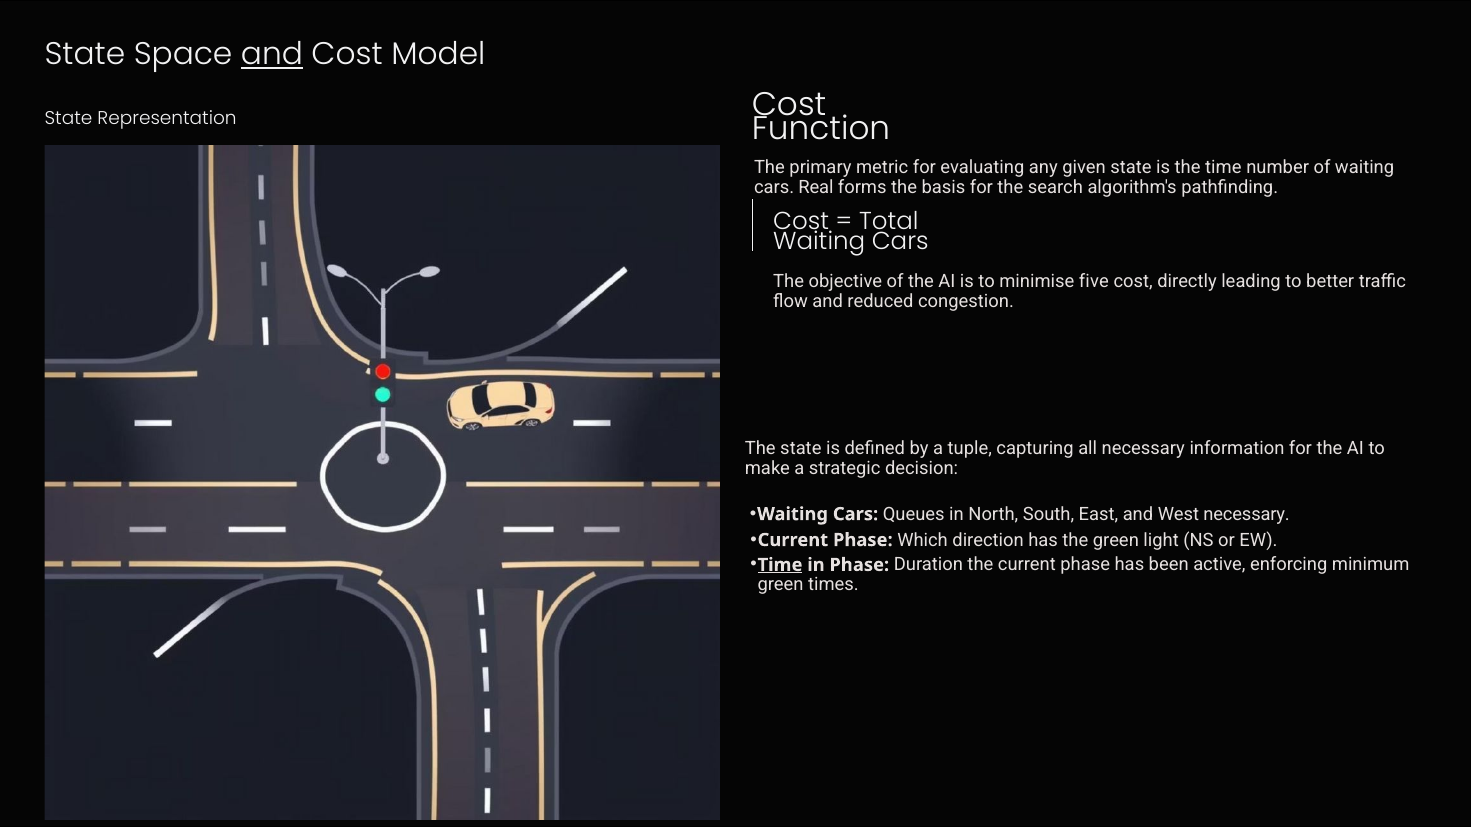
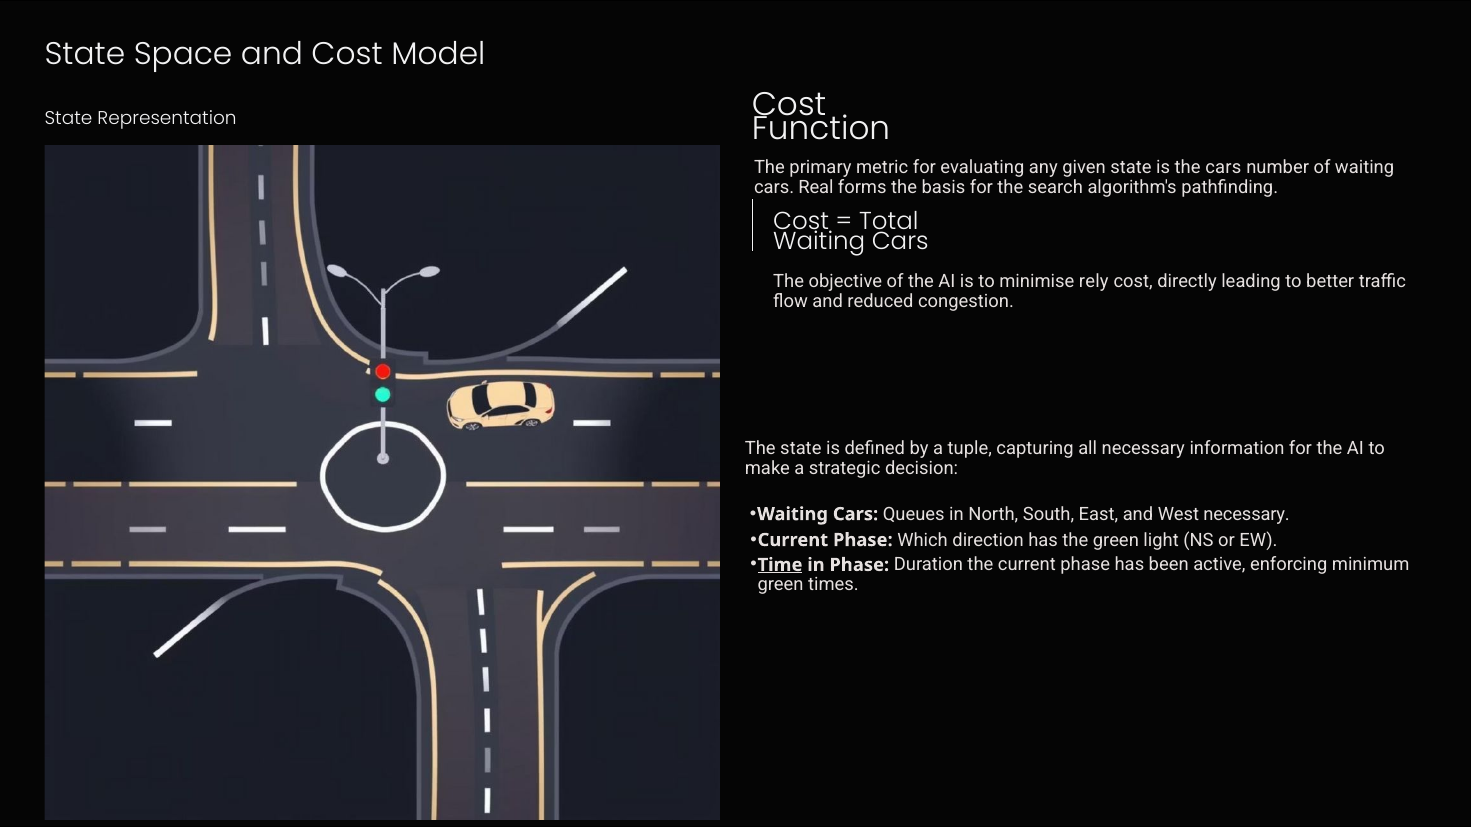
and at (272, 54) underline: present -> none
the time: time -> cars
five: five -> rely
